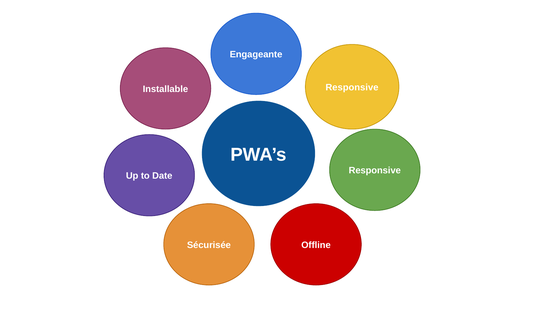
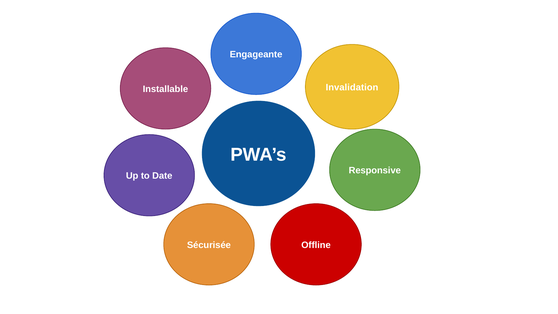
Responsive at (352, 87): Responsive -> Invalidation
